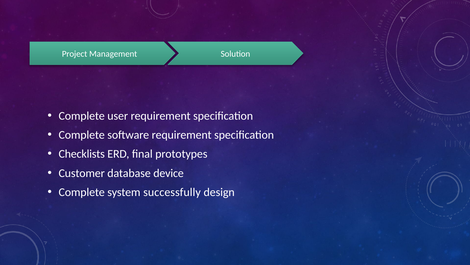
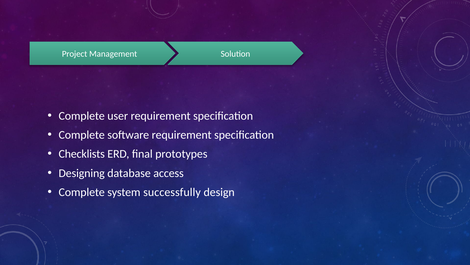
Customer: Customer -> Designing
device: device -> access
